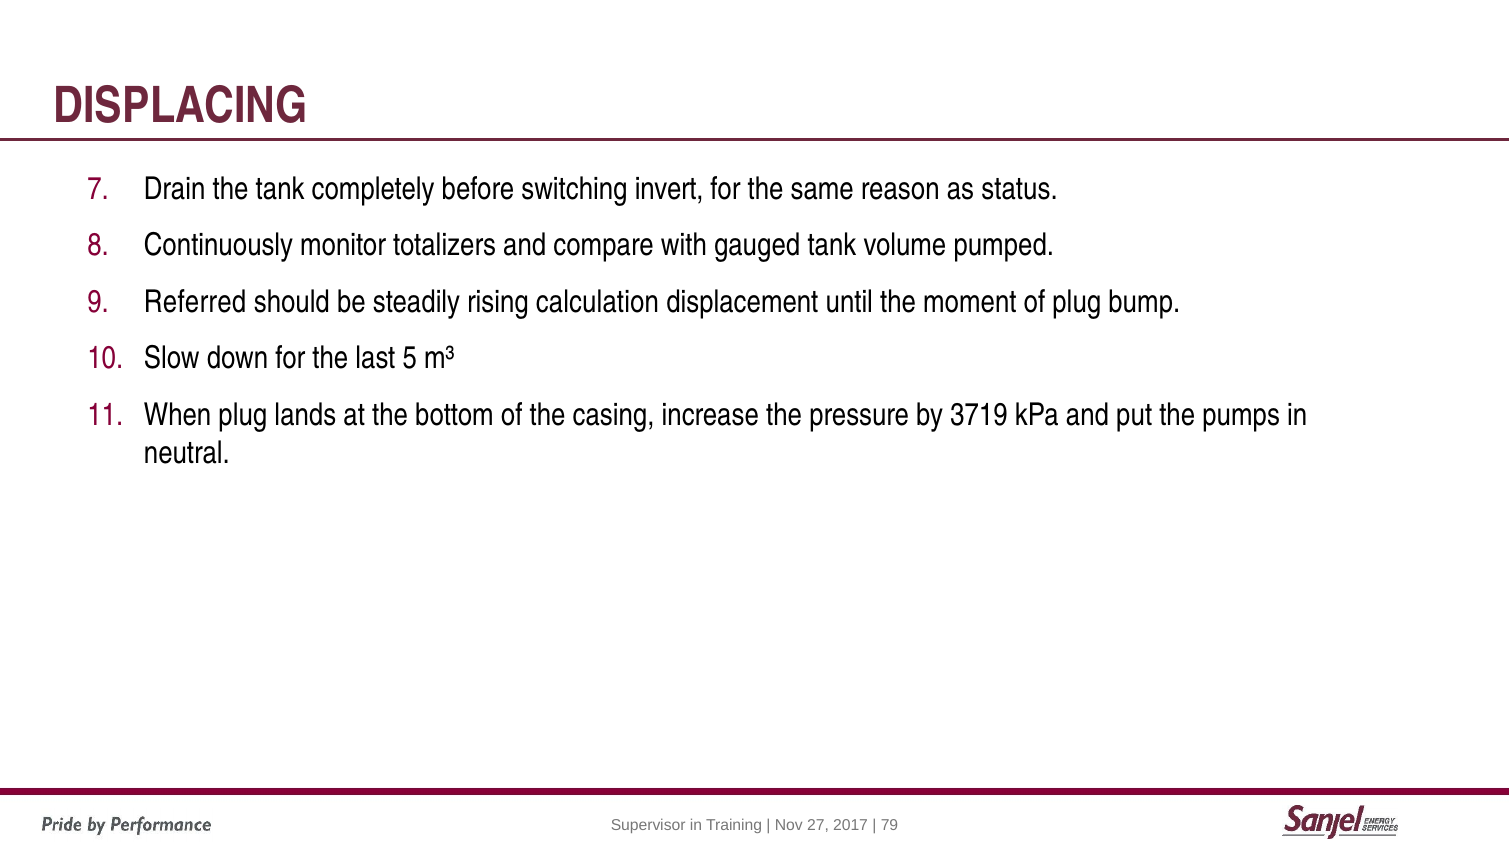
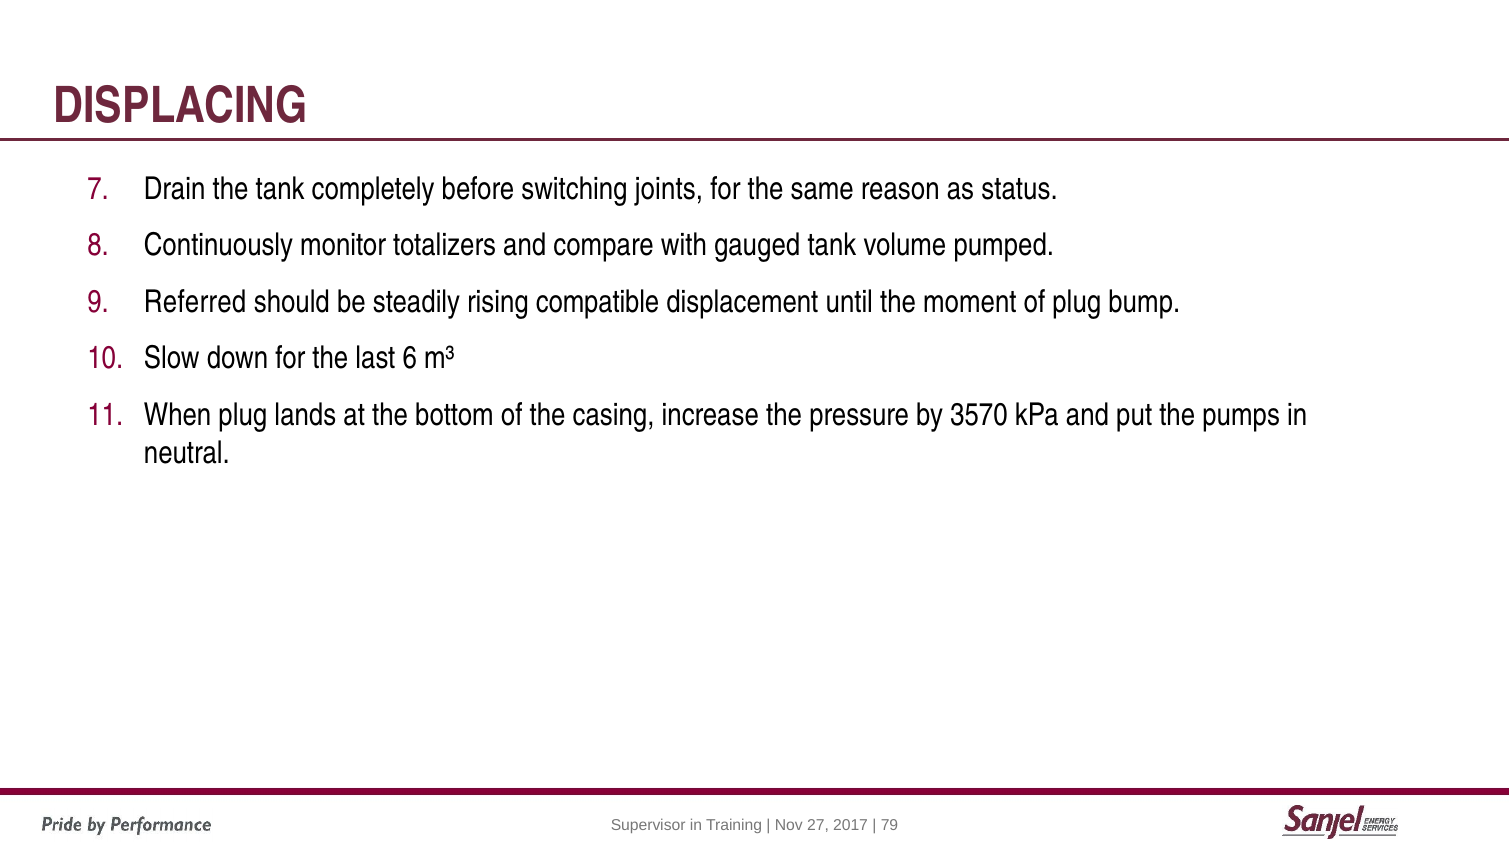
invert: invert -> joints
calculation: calculation -> compatible
5: 5 -> 6
3719: 3719 -> 3570
